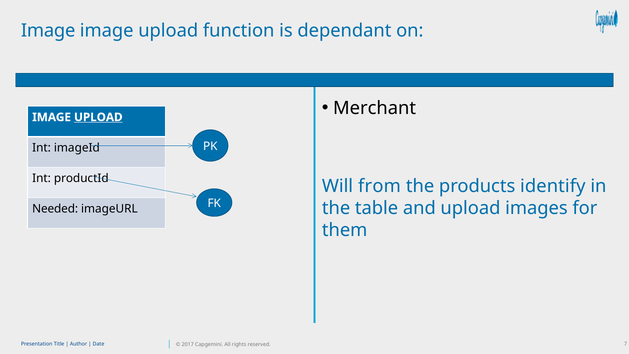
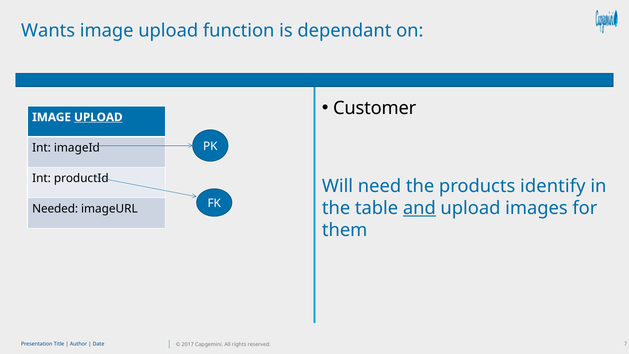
Image at (48, 31): Image -> Wants
Merchant: Merchant -> Customer
from: from -> need
and underline: none -> present
